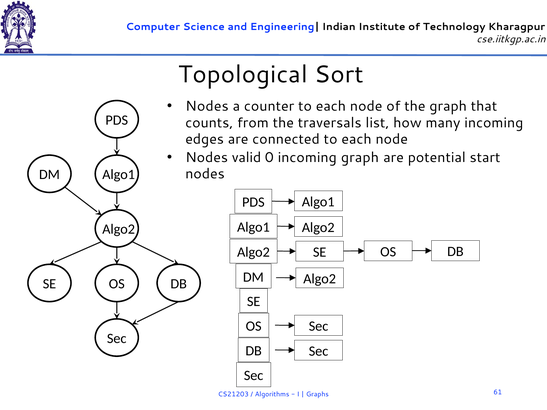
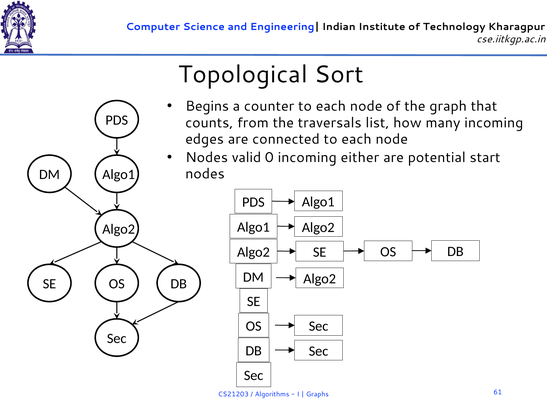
Nodes at (207, 106): Nodes -> Begins
incoming graph: graph -> either
